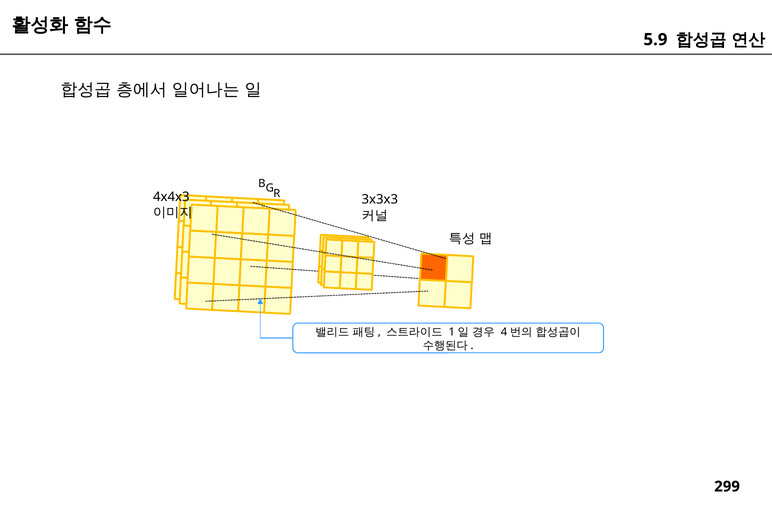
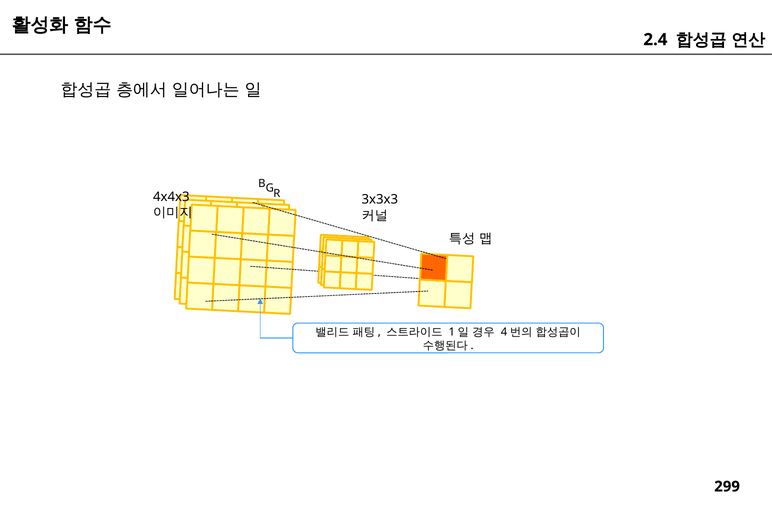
5.9: 5.9 -> 2.4
